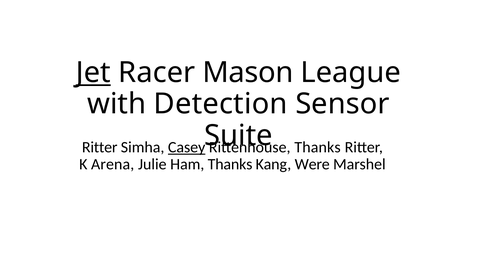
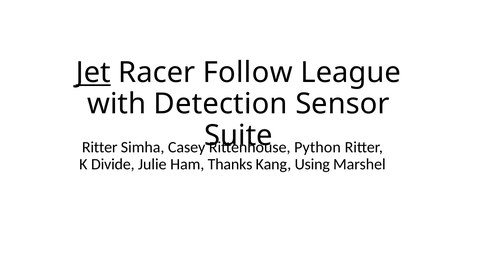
Mason: Mason -> Follow
Casey underline: present -> none
Thanks at (318, 147): Thanks -> Python
Arena: Arena -> Divide
Were: Were -> Using
